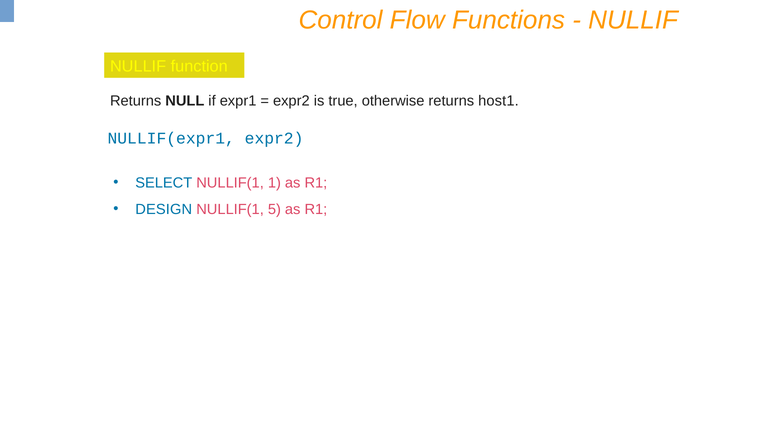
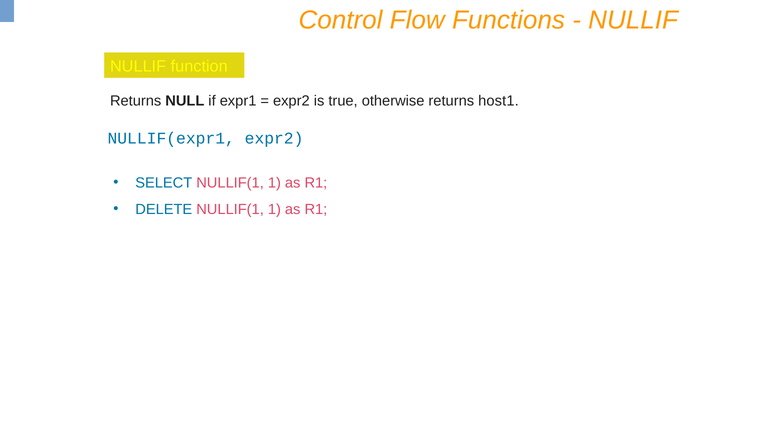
DESIGN: DESIGN -> DELETE
5 at (274, 209): 5 -> 1
